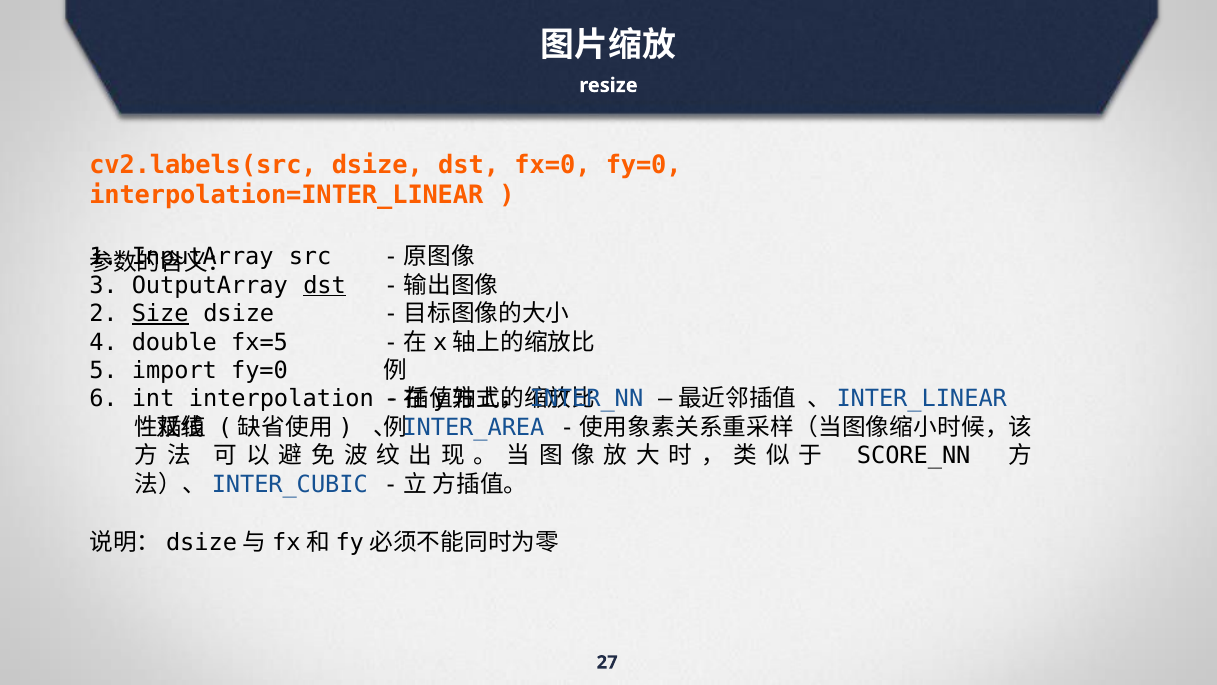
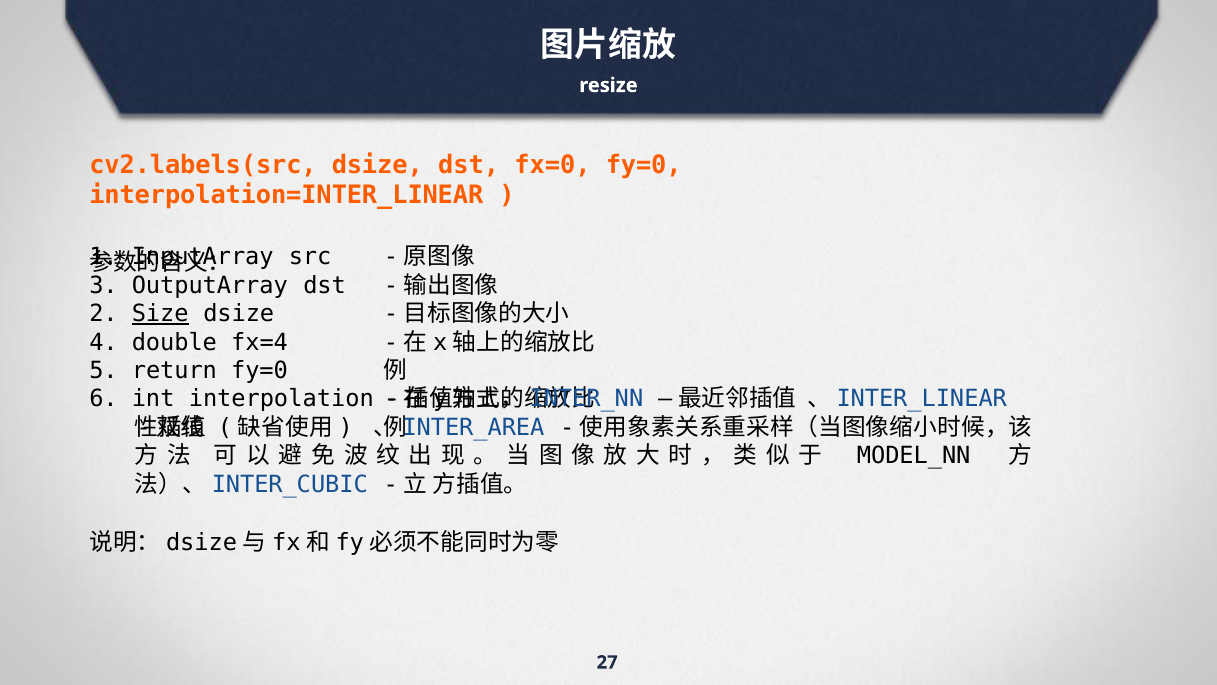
dst at (325, 285) underline: present -> none
fx=5: fx=5 -> fx=4
import: import -> return
SCORE_NN: SCORE_NN -> MODEL_NN
